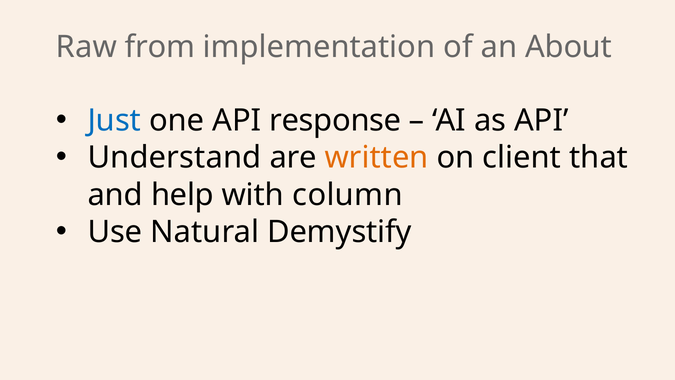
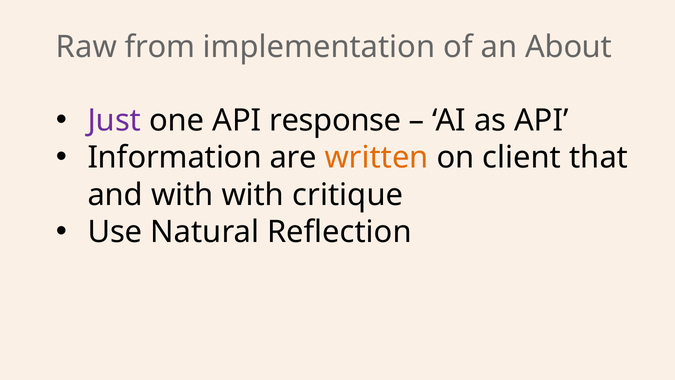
Just colour: blue -> purple
Understand: Understand -> Information
and help: help -> with
column: column -> critique
Demystify: Demystify -> Reflection
